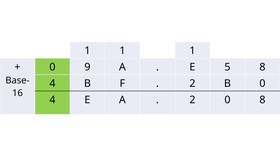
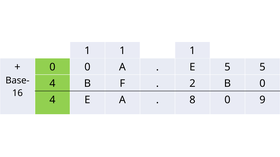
0 9: 9 -> 0
5 8: 8 -> 5
2 at (192, 100): 2 -> 8
0 8: 8 -> 9
